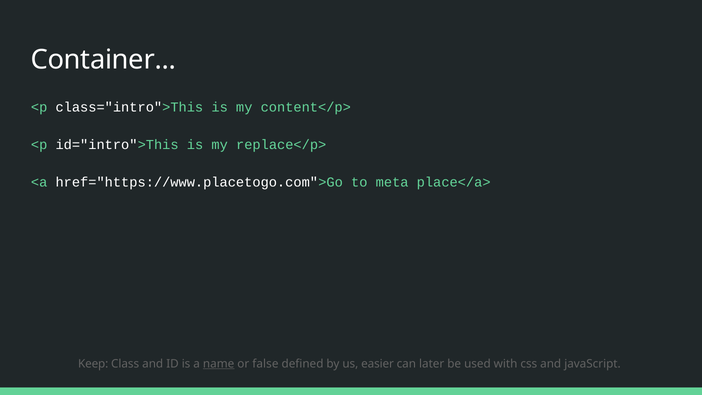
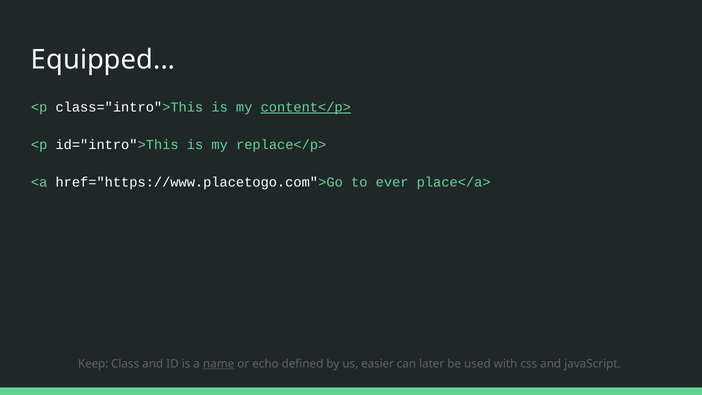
Container: Container -> Equipped
content</p> underline: none -> present
meta: meta -> ever
false: false -> echo
